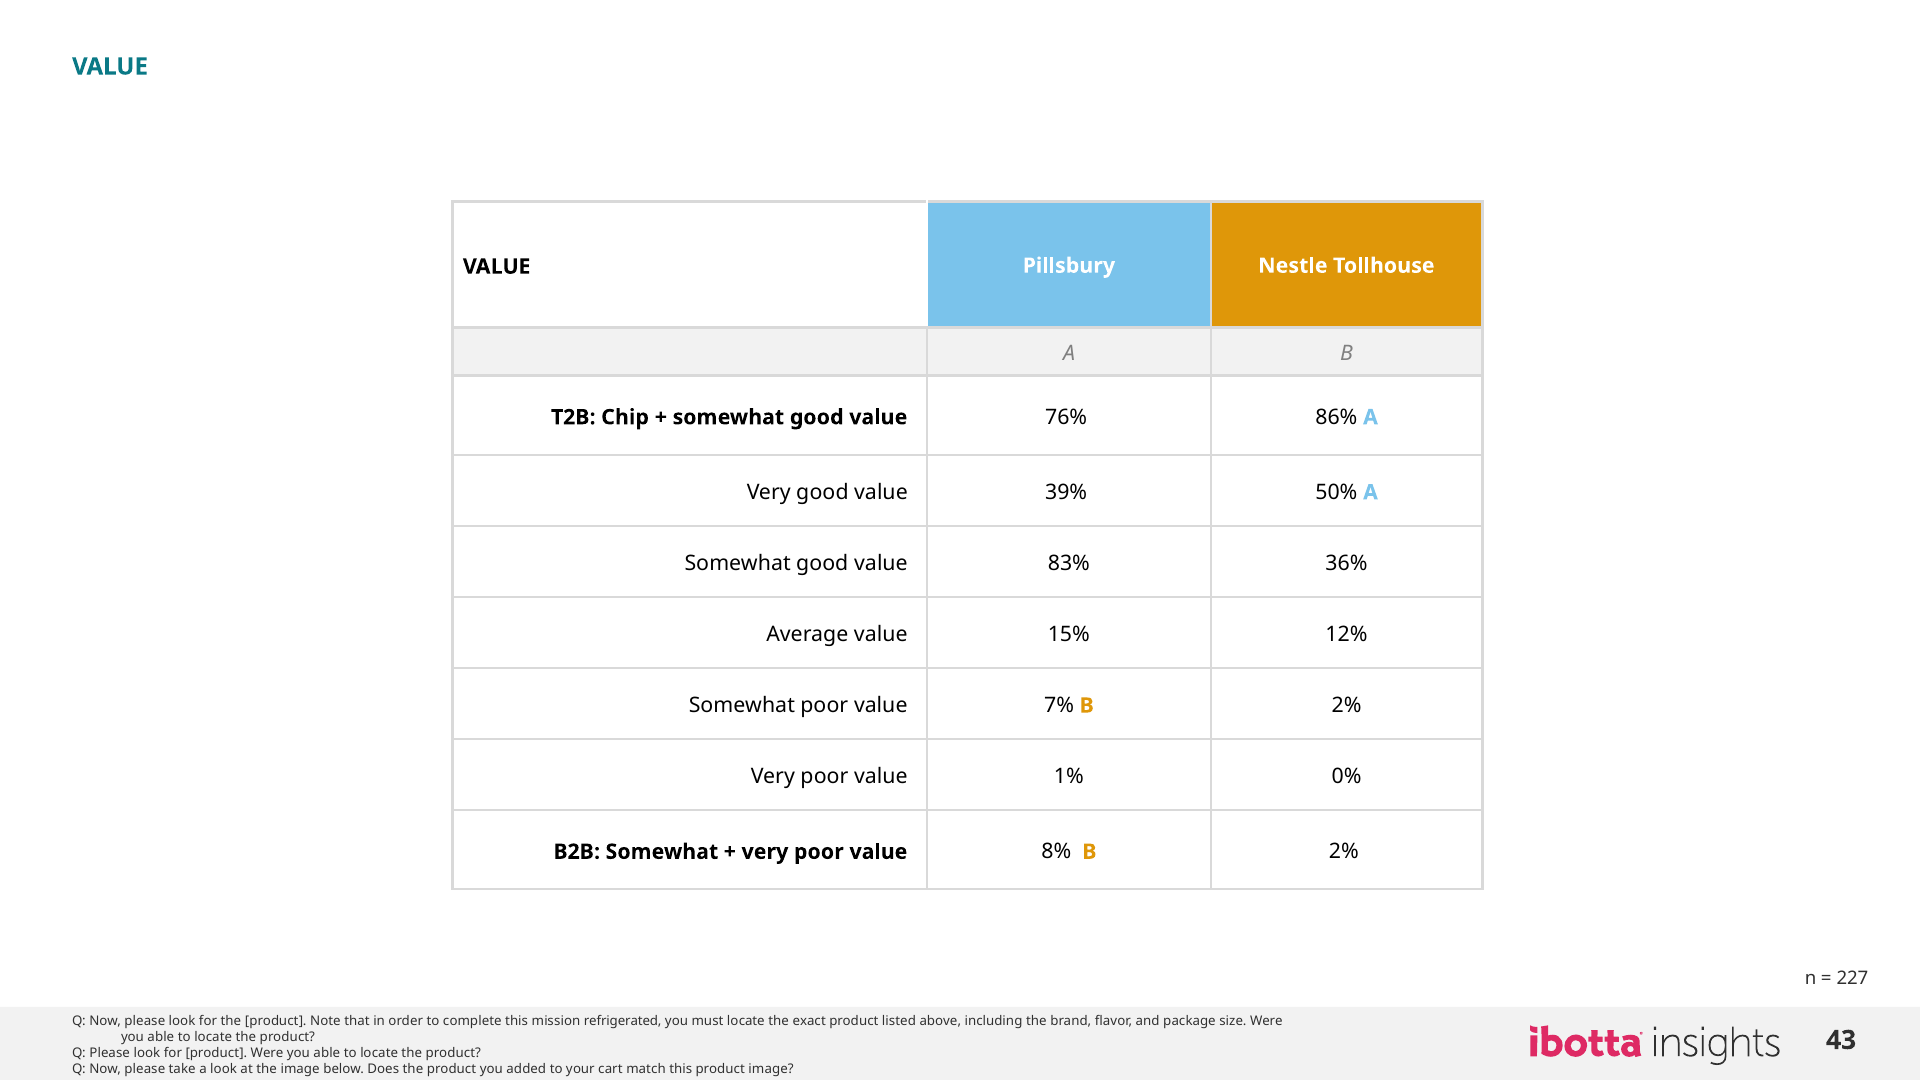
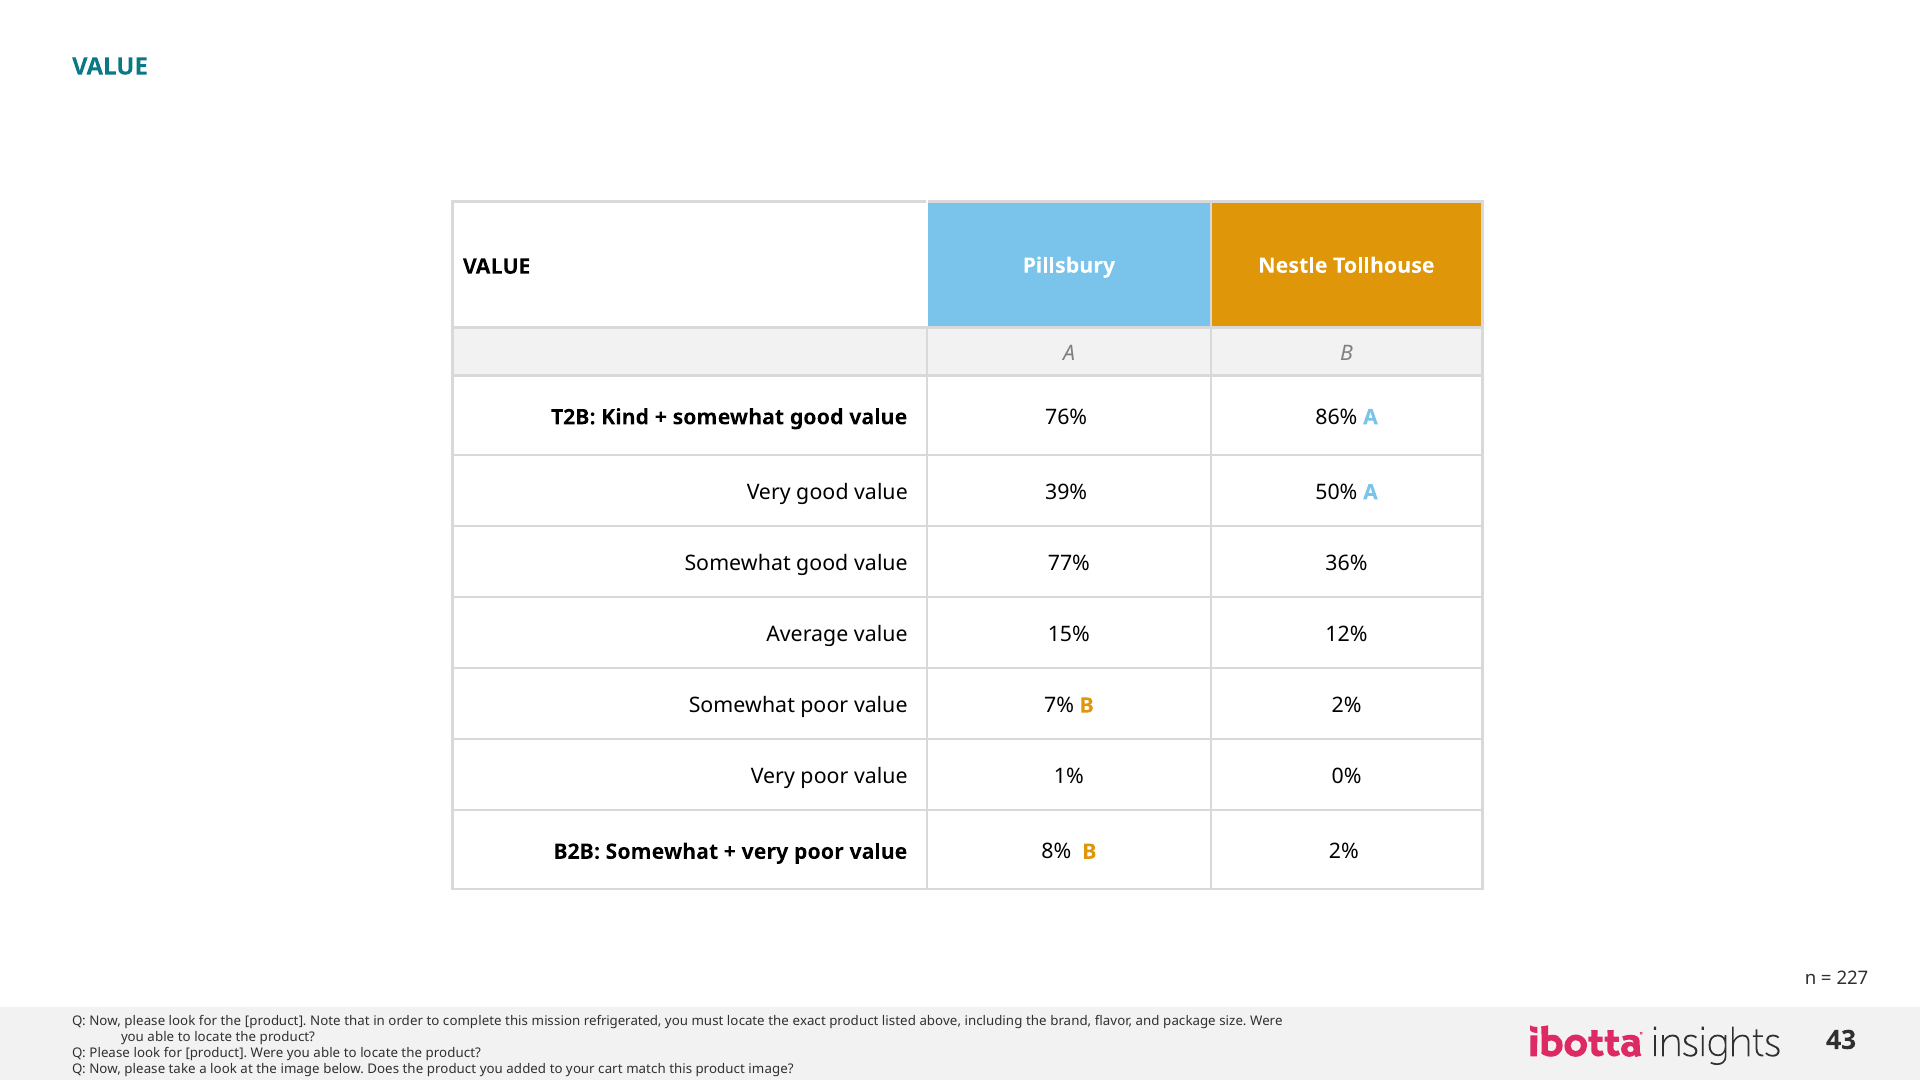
Chip: Chip -> Kind
83%: 83% -> 77%
